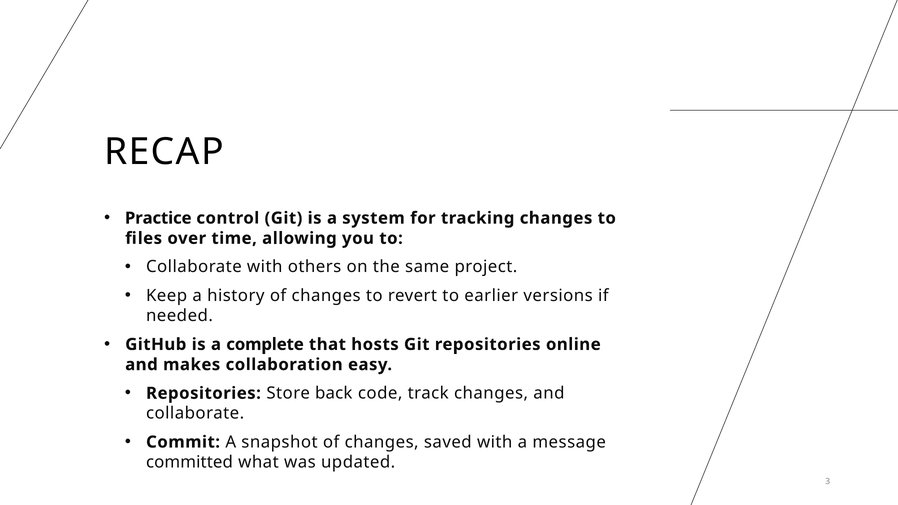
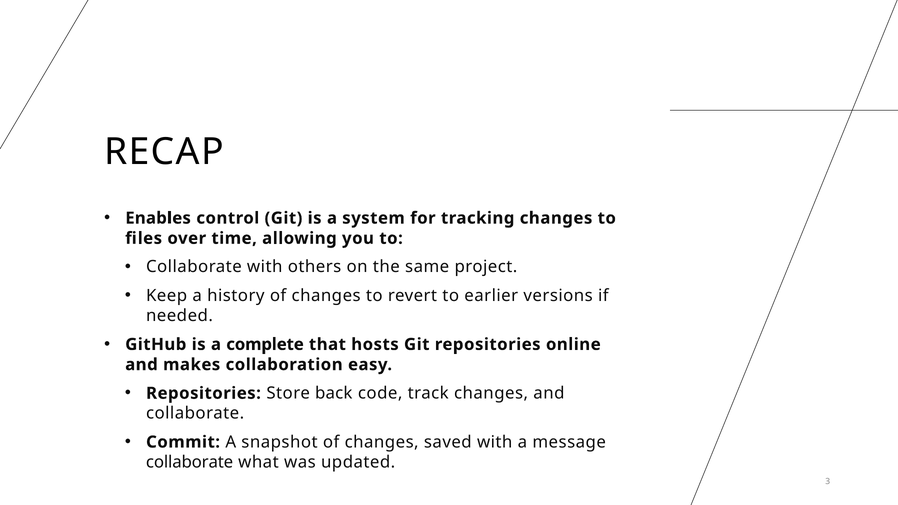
Practice: Practice -> Enables
committed at (189, 462): committed -> collaborate
